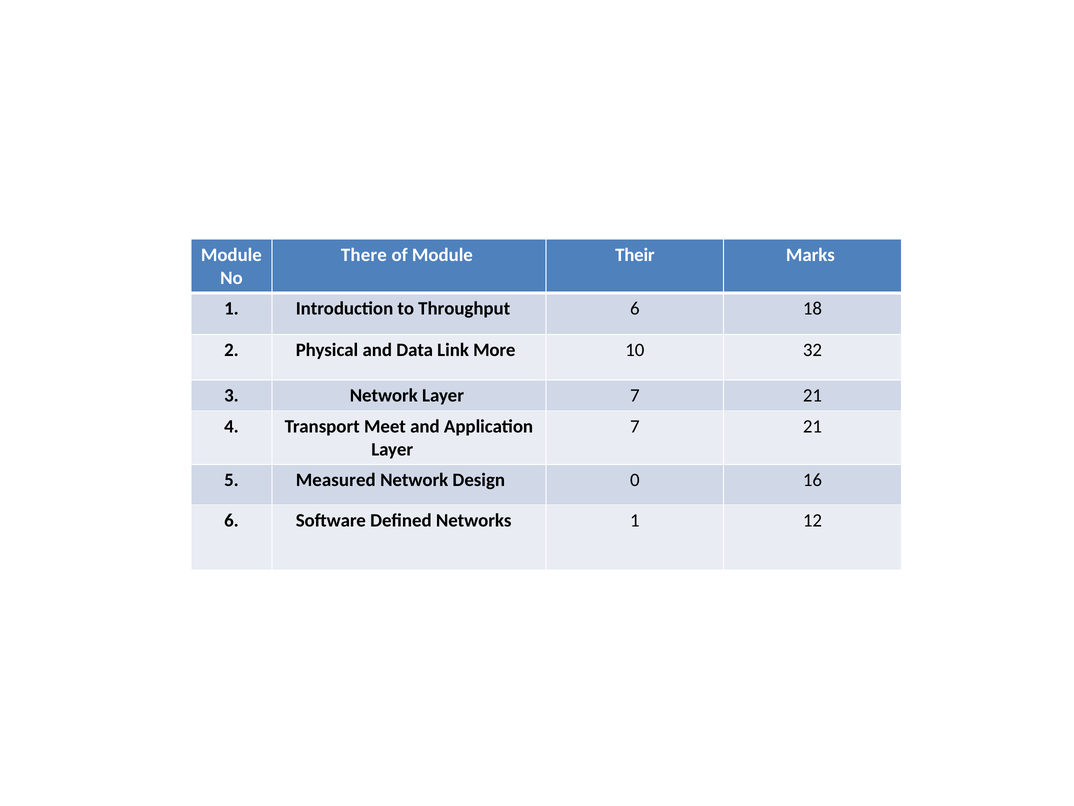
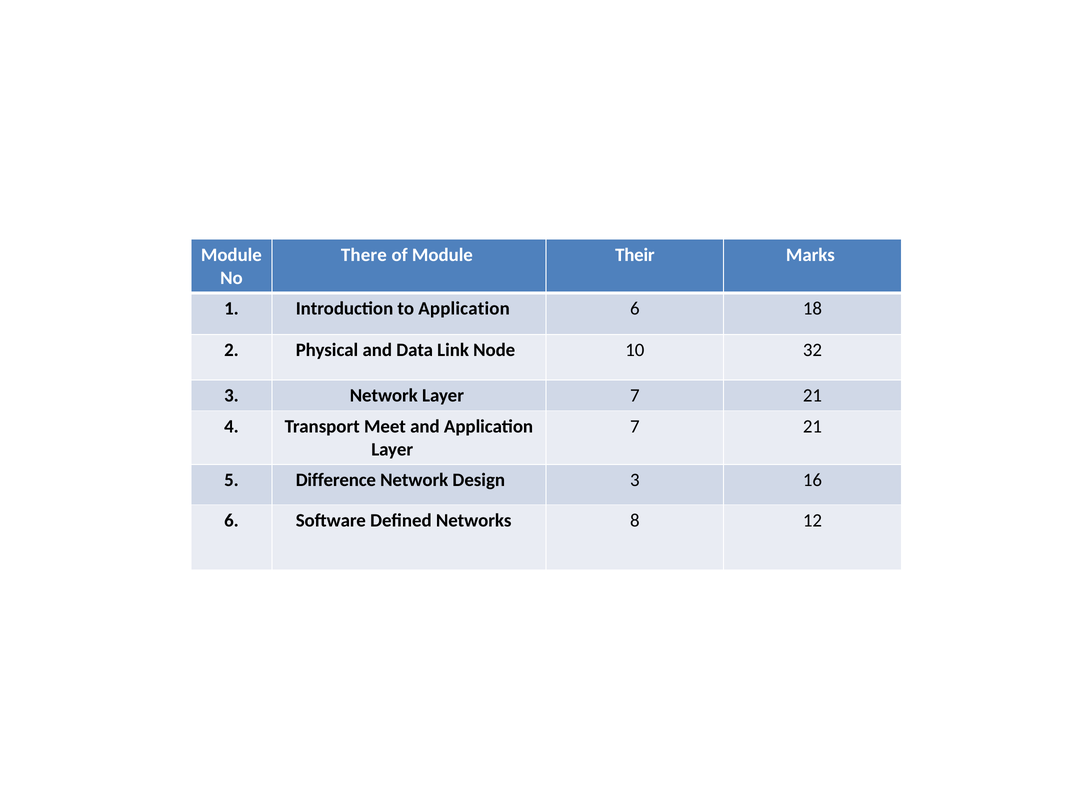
to Throughput: Throughput -> Application
More: More -> Node
Measured: Measured -> Difference
Design 0: 0 -> 3
Networks 1: 1 -> 8
